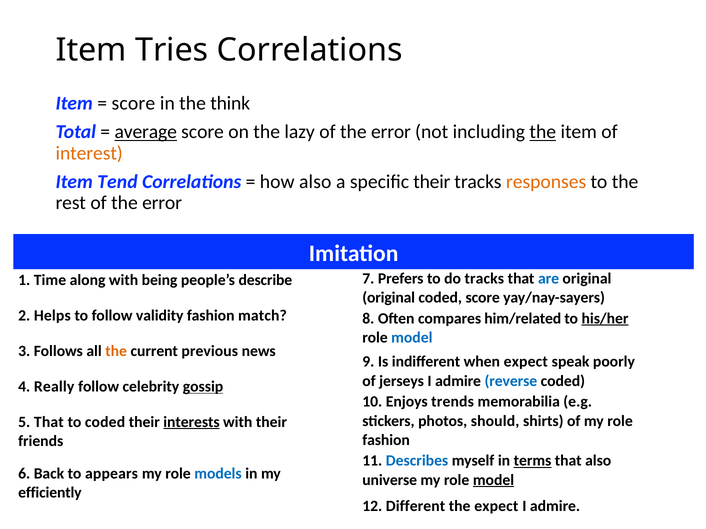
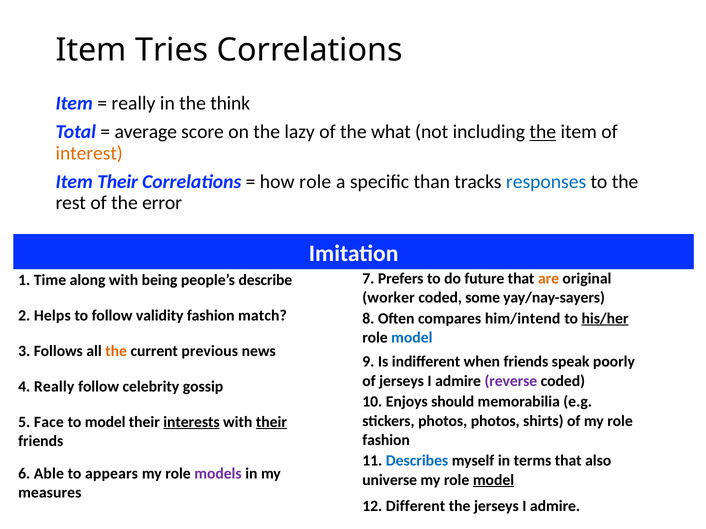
score at (133, 103): score -> really
average underline: present -> none
error at (391, 132): error -> what
Item Tend: Tend -> Their
how also: also -> role
specific their: their -> than
responses colour: orange -> blue
do tracks: tracks -> future
are colour: blue -> orange
original at (389, 298): original -> worker
coded score: score -> some
him/related: him/related -> him/intend
when expect: expect -> friends
reverse colour: blue -> purple
gossip underline: present -> none
trends: trends -> should
photos should: should -> photos
5 That: That -> Face
to coded: coded -> model
their at (271, 422) underline: none -> present
terms underline: present -> none
Back: Back -> Able
models colour: blue -> purple
efficiently: efficiently -> measures
the expect: expect -> jerseys
